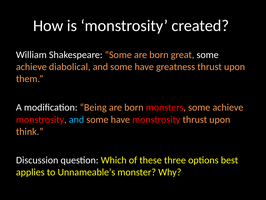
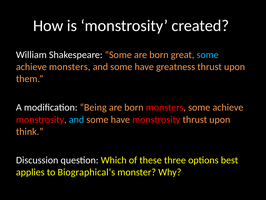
some at (208, 55) colour: white -> light blue
achieve diabolical: diabolical -> monsters
Unnameable’s: Unnameable’s -> Biographical’s
